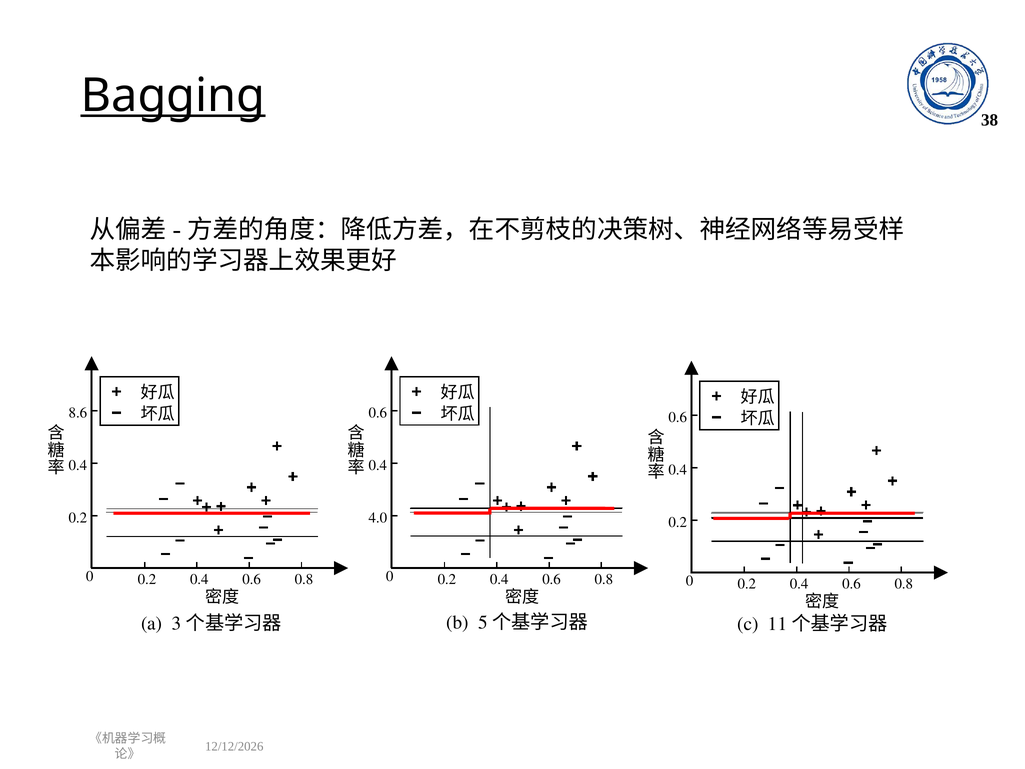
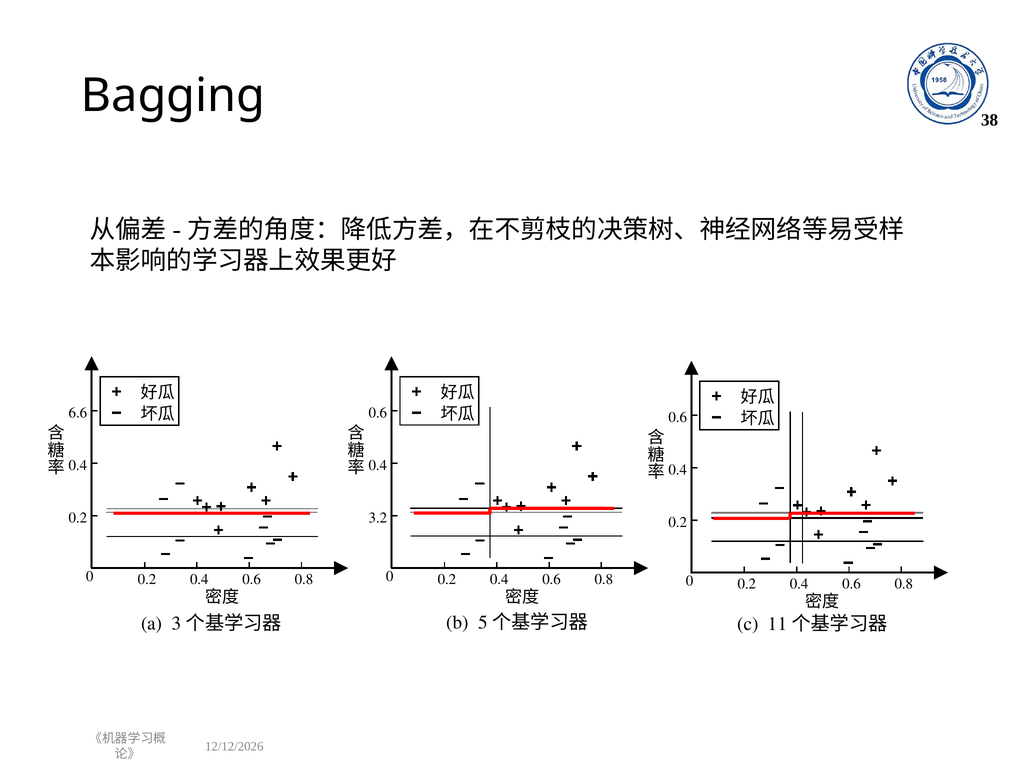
Bagging underline: present -> none
8.6: 8.6 -> 6.6
4.0: 4.0 -> 3.2
